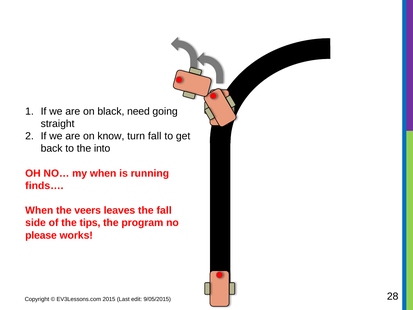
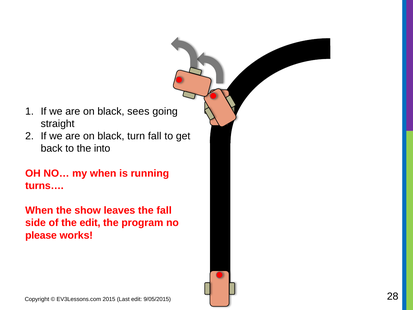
need: need -> sees
know at (111, 136): know -> black
finds…: finds… -> turns…
veers: veers -> show
the tips: tips -> edit
